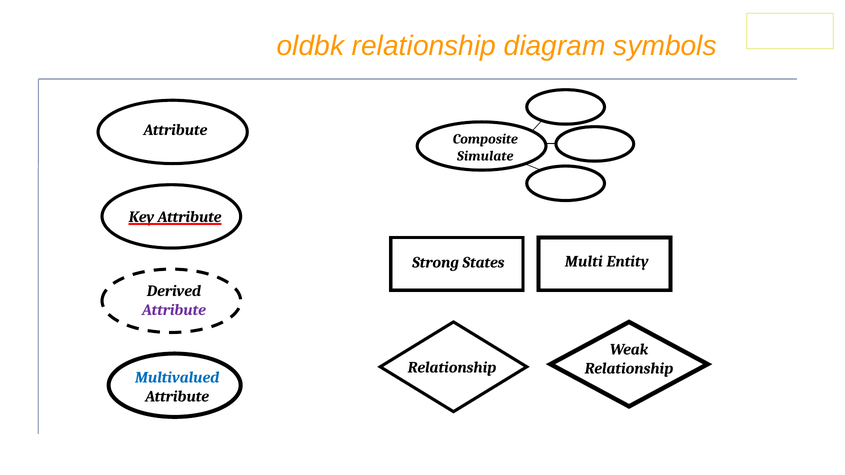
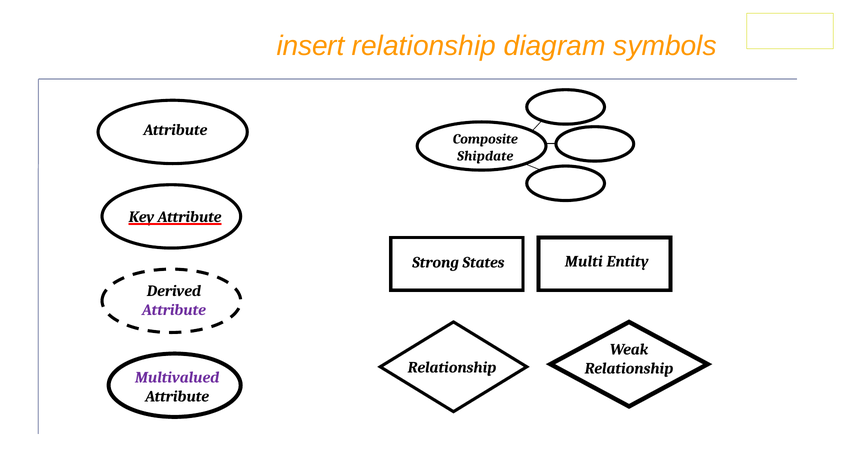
oldbk: oldbk -> insert
Simulate: Simulate -> Shipdate
Multivalued colour: blue -> purple
